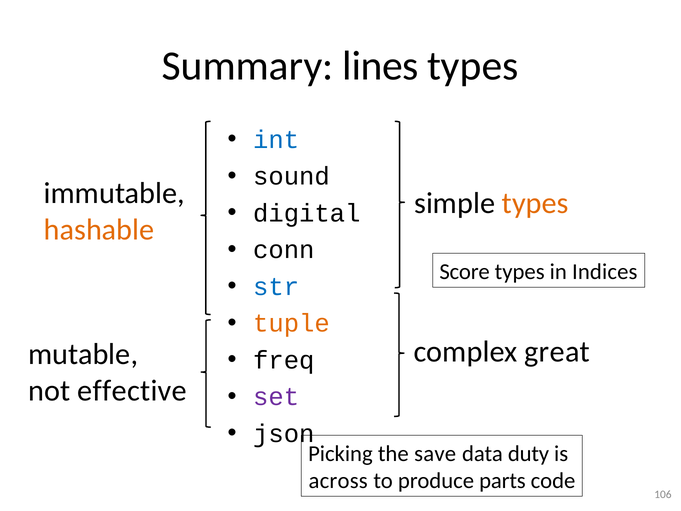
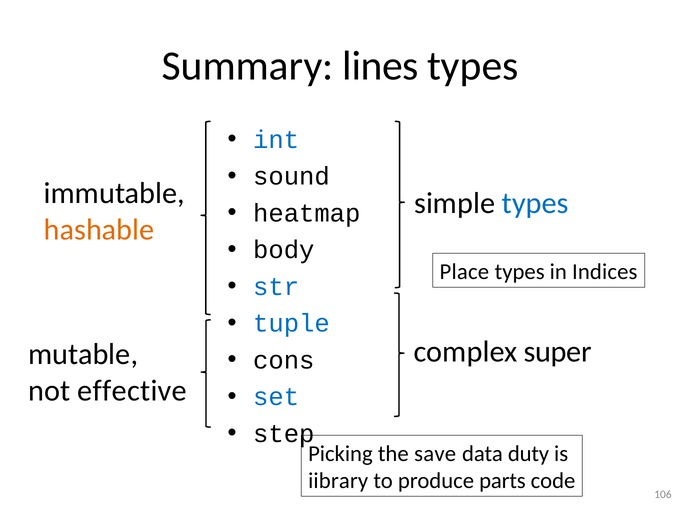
types at (535, 203) colour: orange -> blue
digital: digital -> heatmap
conn: conn -> body
Score: Score -> Place
tuple colour: orange -> blue
great: great -> super
freq: freq -> cons
set colour: purple -> blue
json: json -> step
across: across -> iibrary
